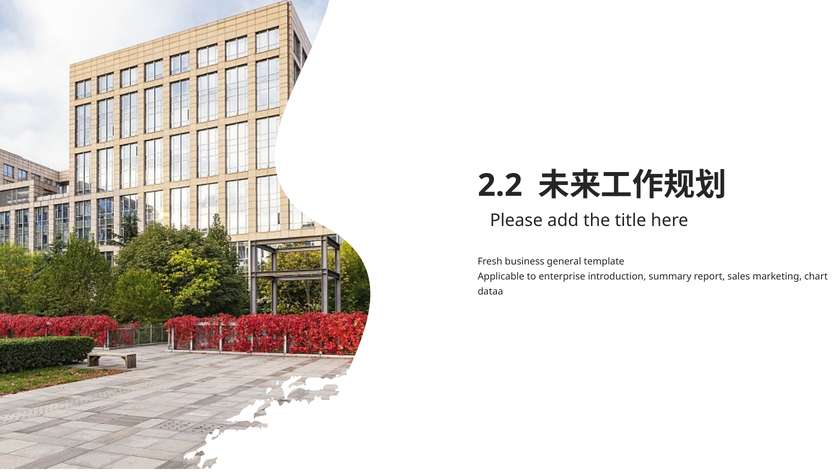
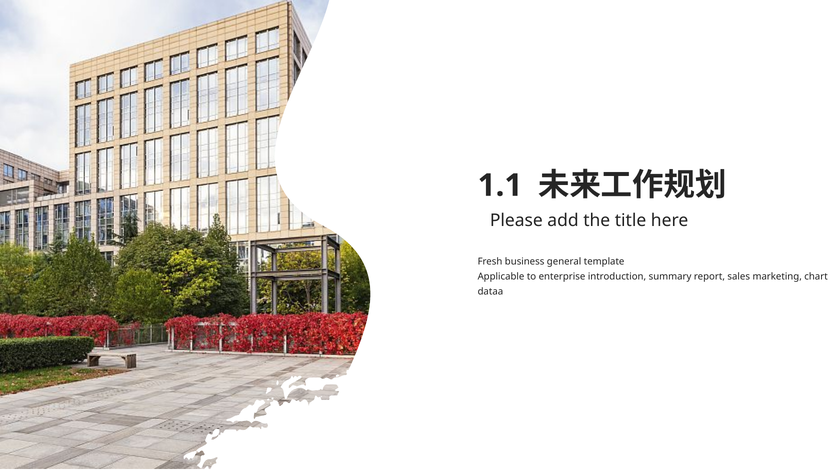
2.2: 2.2 -> 1.1
